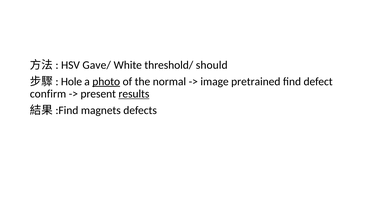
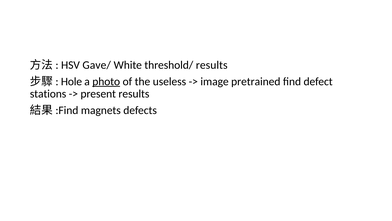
threshold/ should: should -> results
normal: normal -> useless
confirm: confirm -> stations
results at (134, 94) underline: present -> none
